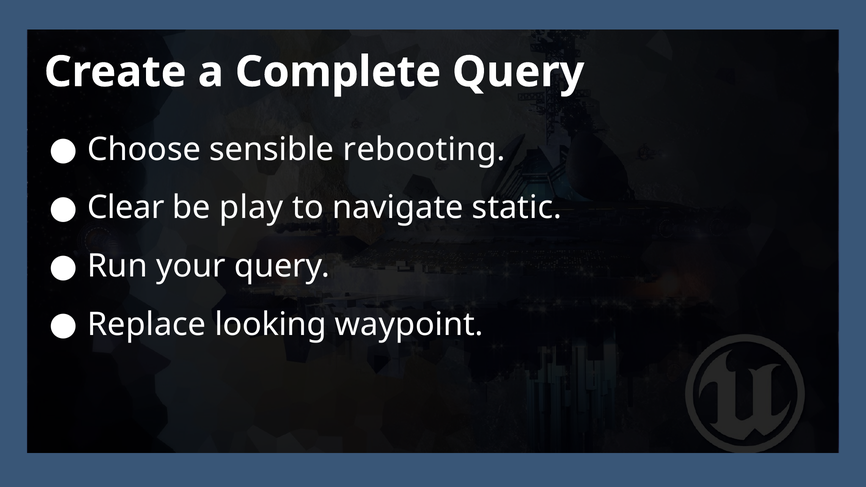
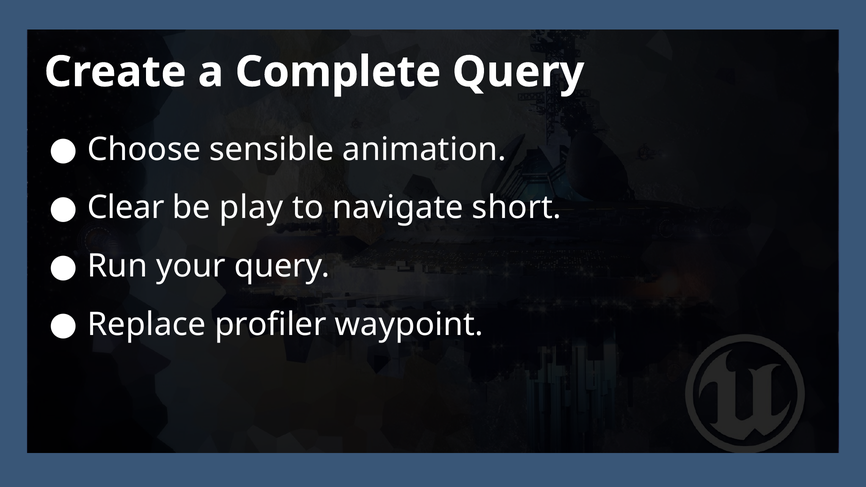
rebooting: rebooting -> animation
static: static -> short
looking: looking -> profiler
